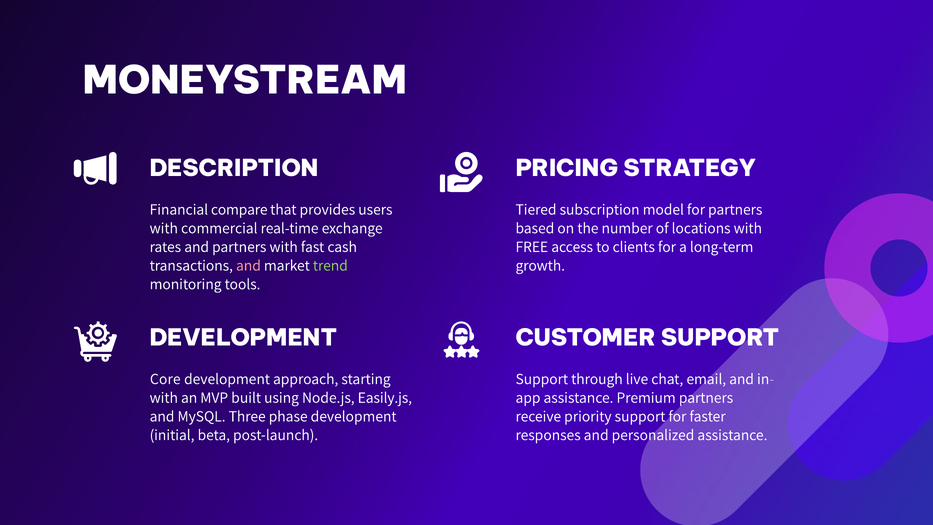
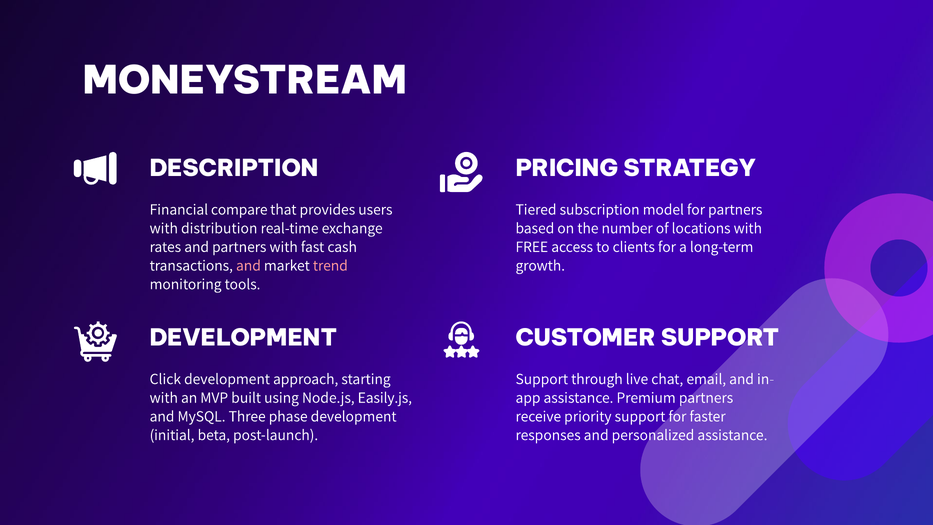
commercial: commercial -> distribution
trend colour: light green -> pink
Core: Core -> Click
